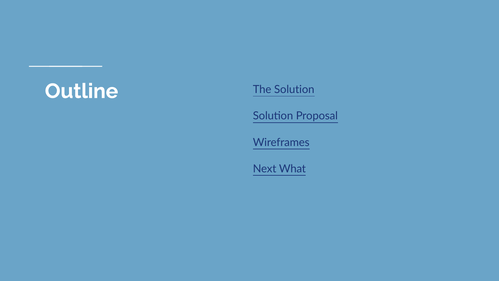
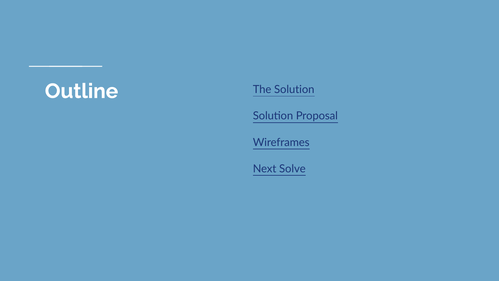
What: What -> Solve
